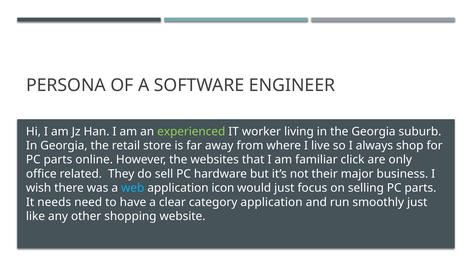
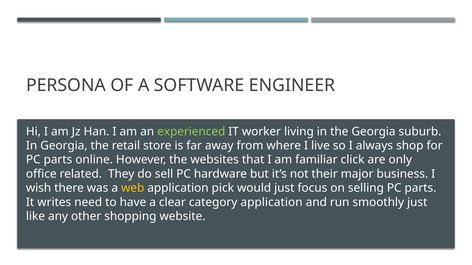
web colour: light blue -> yellow
icon: icon -> pick
needs: needs -> writes
